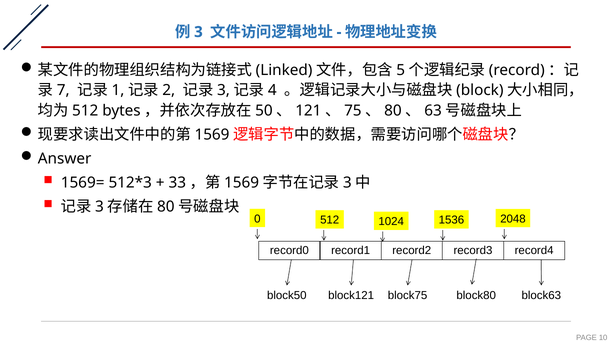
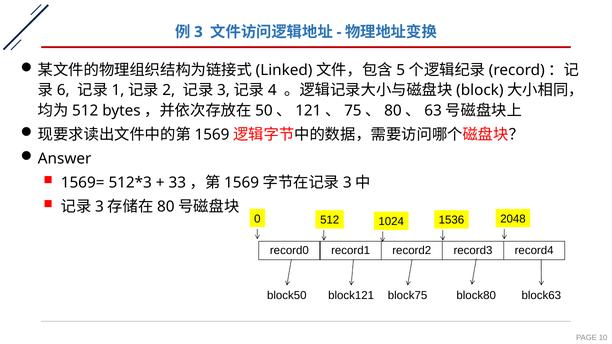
7: 7 -> 6
